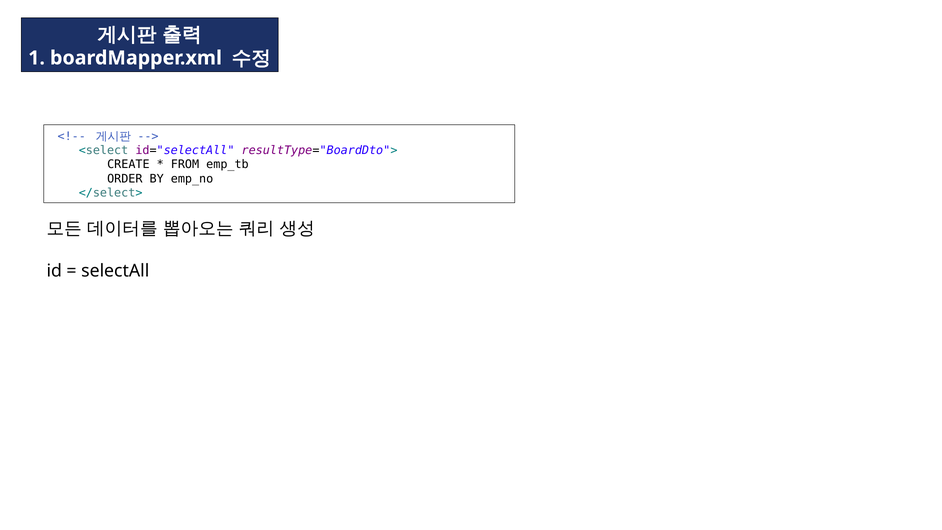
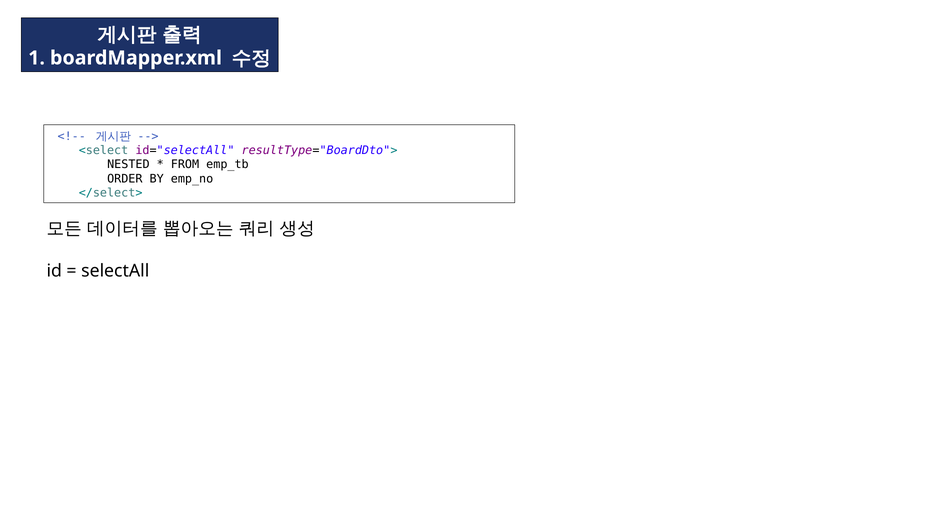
CREATE: CREATE -> NESTED
